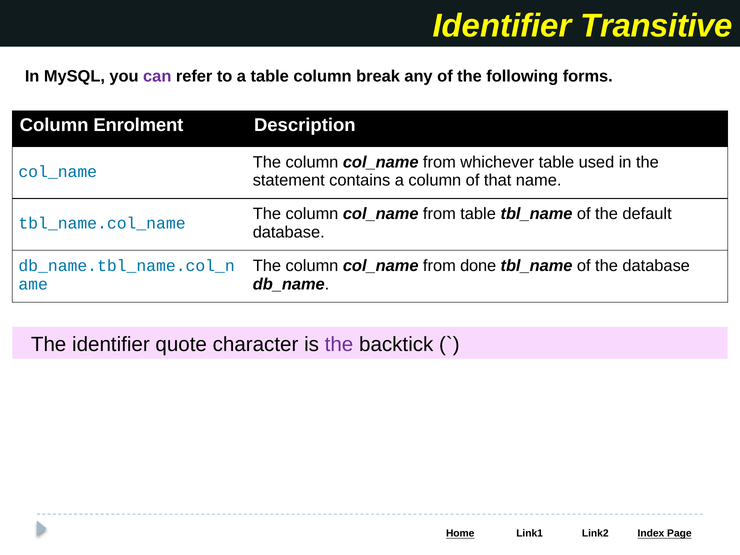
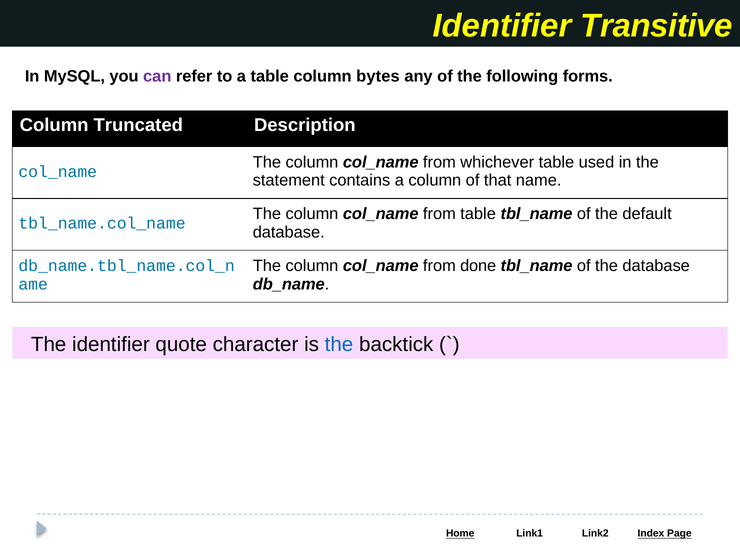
break: break -> bytes
Enrolment: Enrolment -> Truncated
the at (339, 344) colour: purple -> blue
